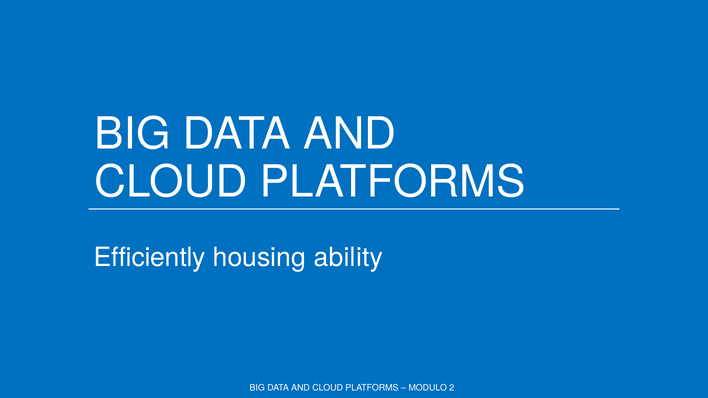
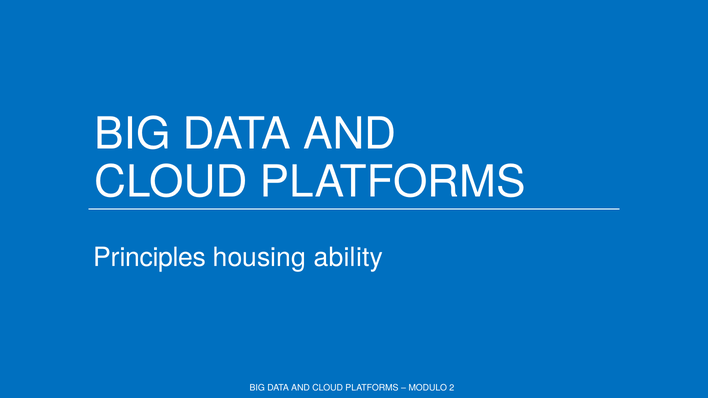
Efficiently: Efficiently -> Principles
